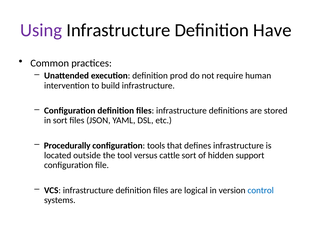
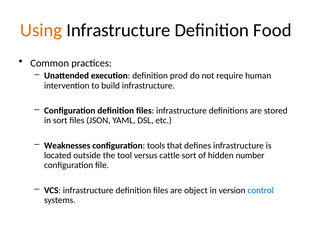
Using colour: purple -> orange
Have: Have -> Food
Procedurally: Procedurally -> Weaknesses
support: support -> number
logical: logical -> object
